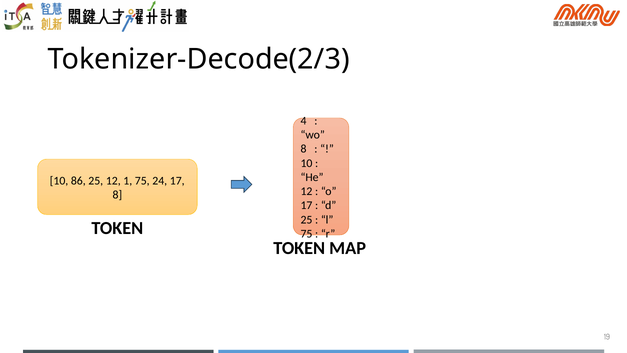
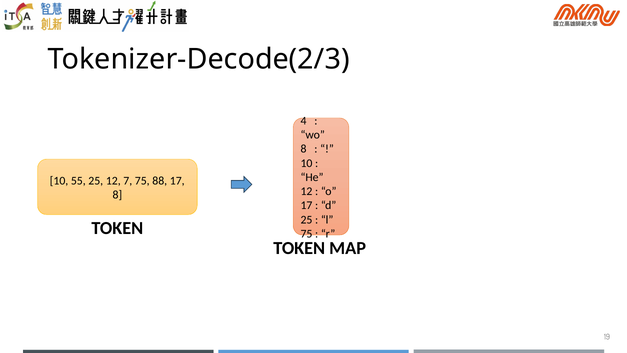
86: 86 -> 55
1: 1 -> 7
24: 24 -> 88
